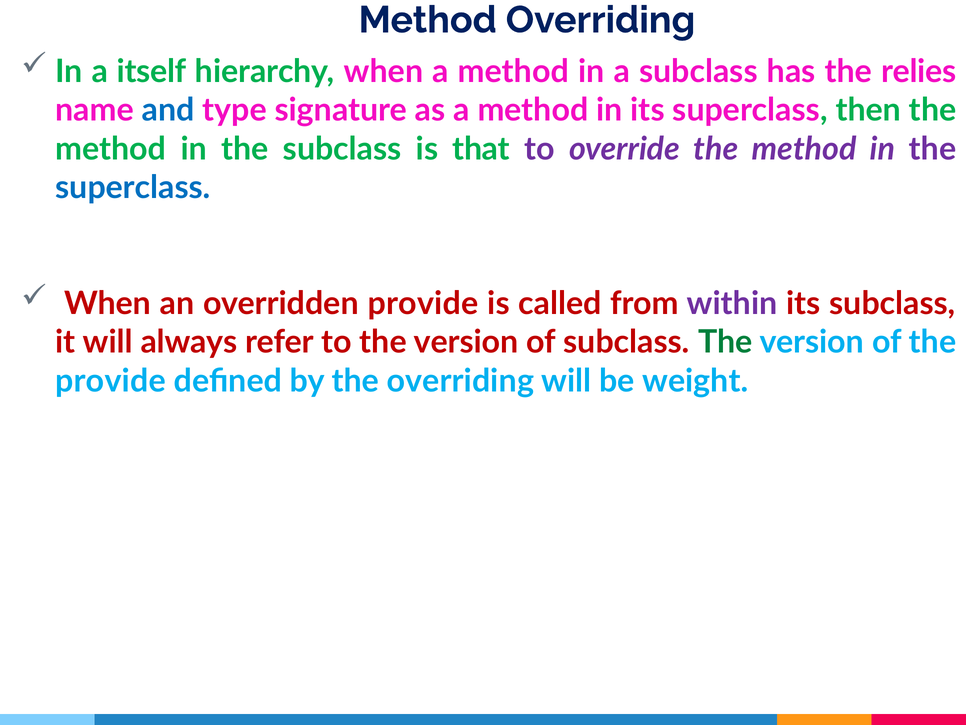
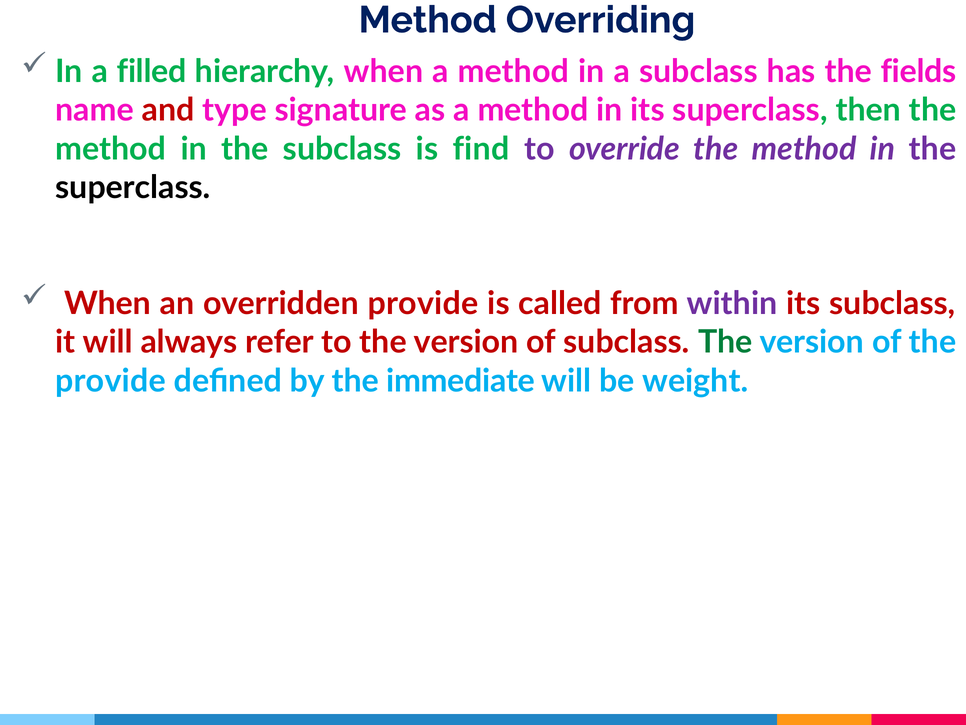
itself: itself -> filled
relies: relies -> fields
and colour: blue -> red
that: that -> find
superclass at (133, 187) colour: blue -> black
the overriding: overriding -> immediate
